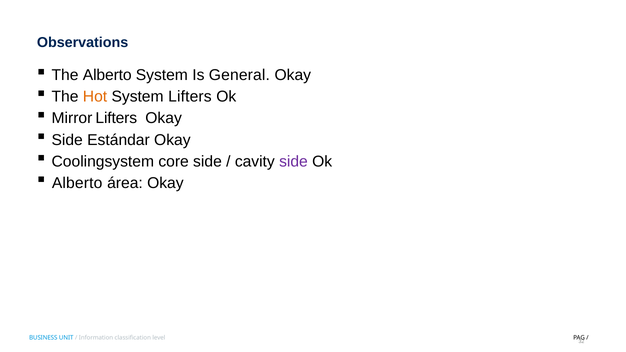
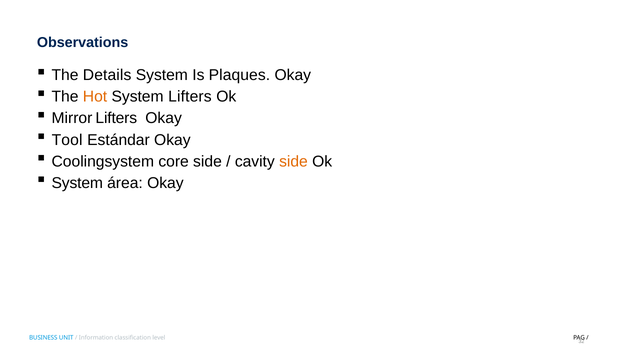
The Alberto: Alberto -> Details
General: General -> Plaques
Side at (67, 140): Side -> Tool
side at (293, 162) colour: purple -> orange
Alberto at (77, 183): Alberto -> System
